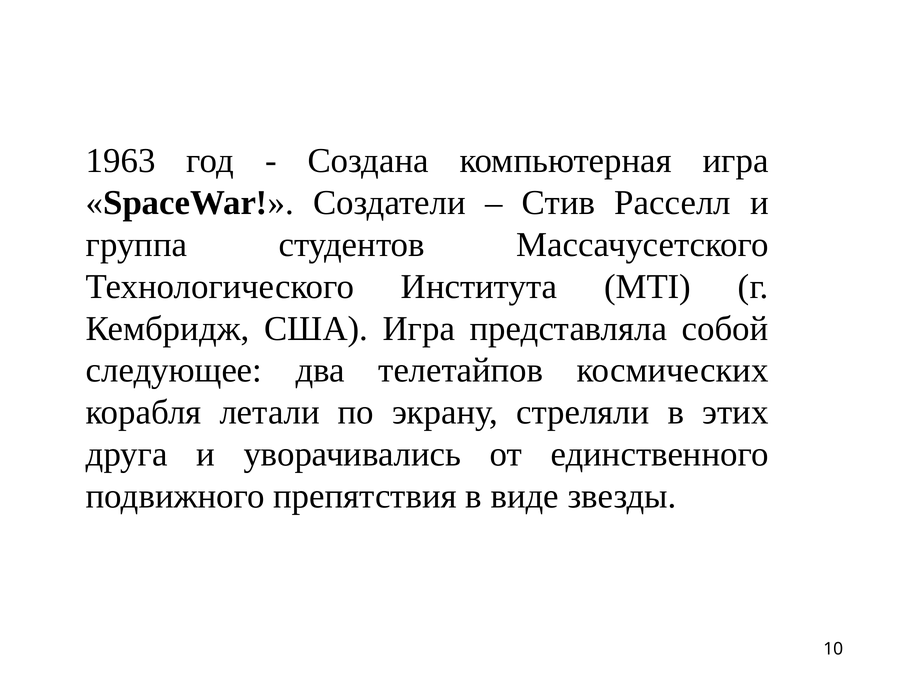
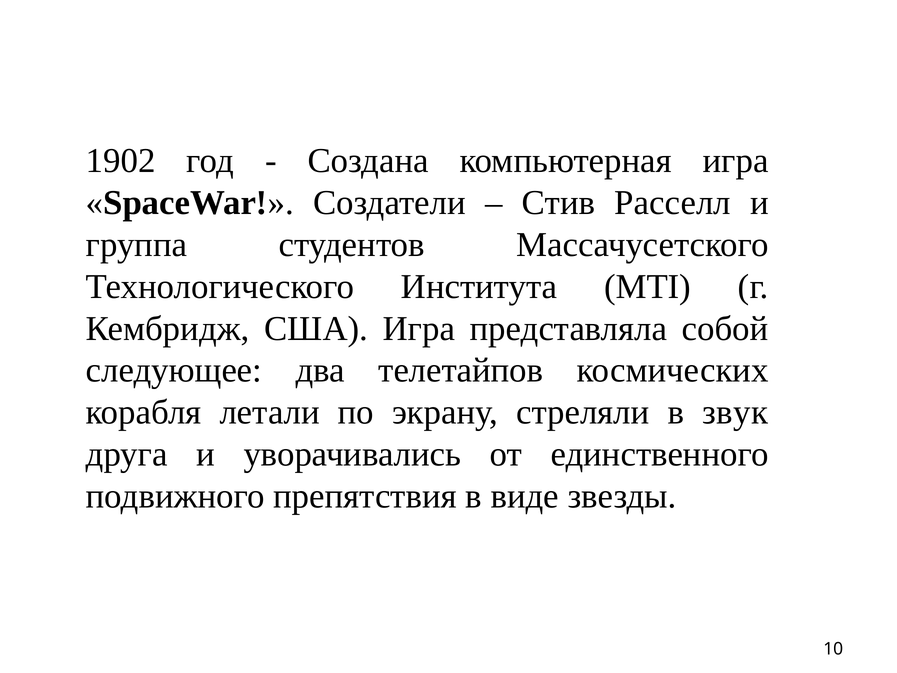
1963: 1963 -> 1902
этих: этих -> звук
